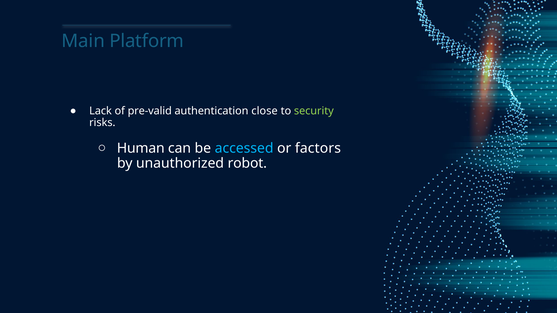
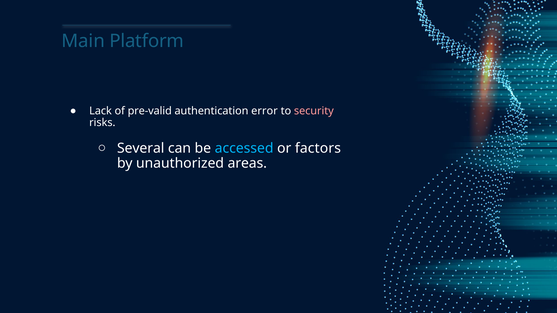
close: close -> error
security colour: light green -> pink
Human: Human -> Several
robot: robot -> areas
